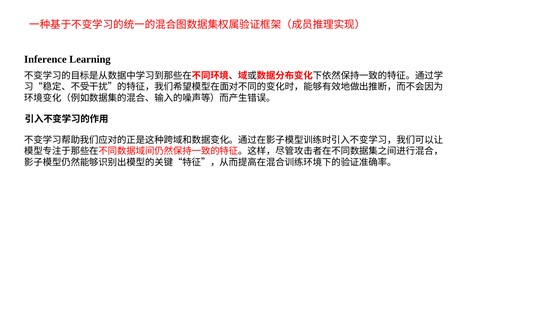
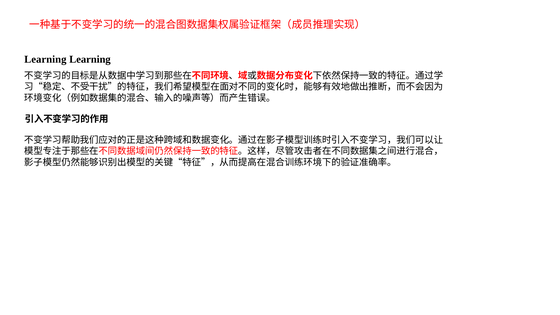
Inference at (45, 59): Inference -> Learning
